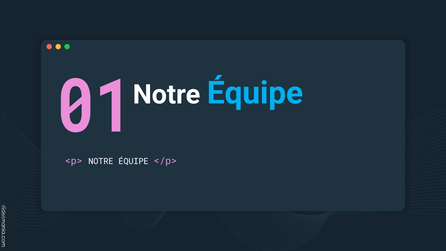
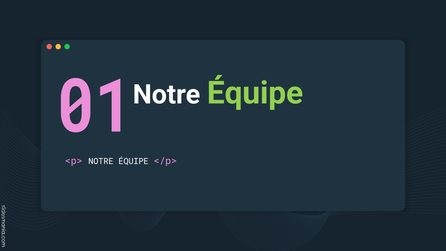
Équipe at (255, 93) colour: light blue -> light green
